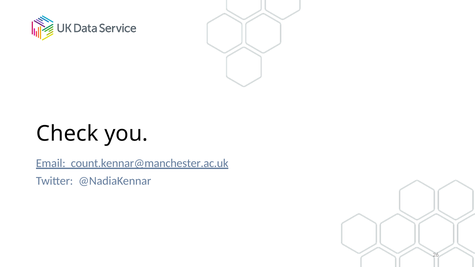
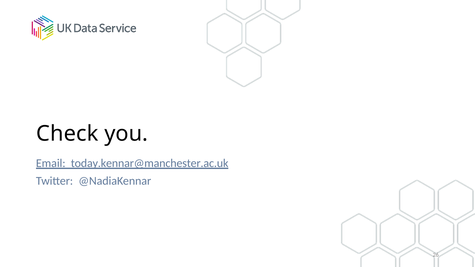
count.kennar@manchester.ac.uk: count.kennar@manchester.ac.uk -> today.kennar@manchester.ac.uk
